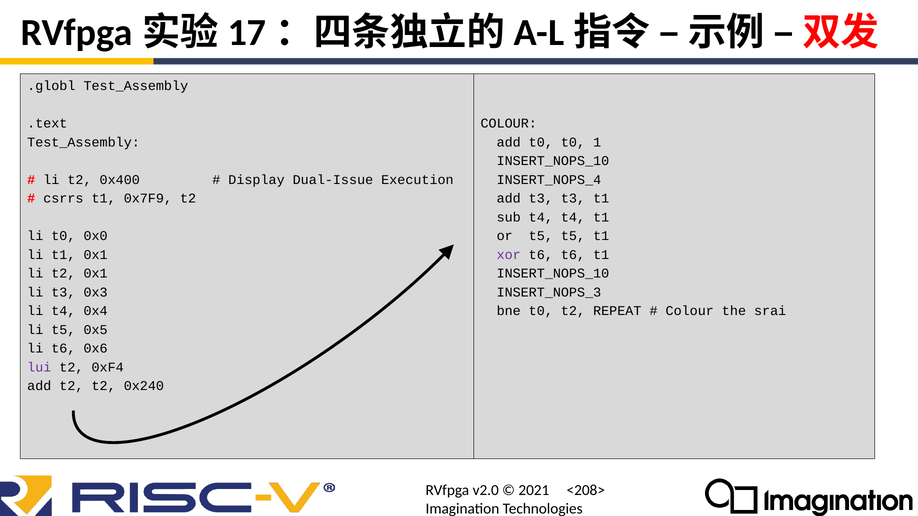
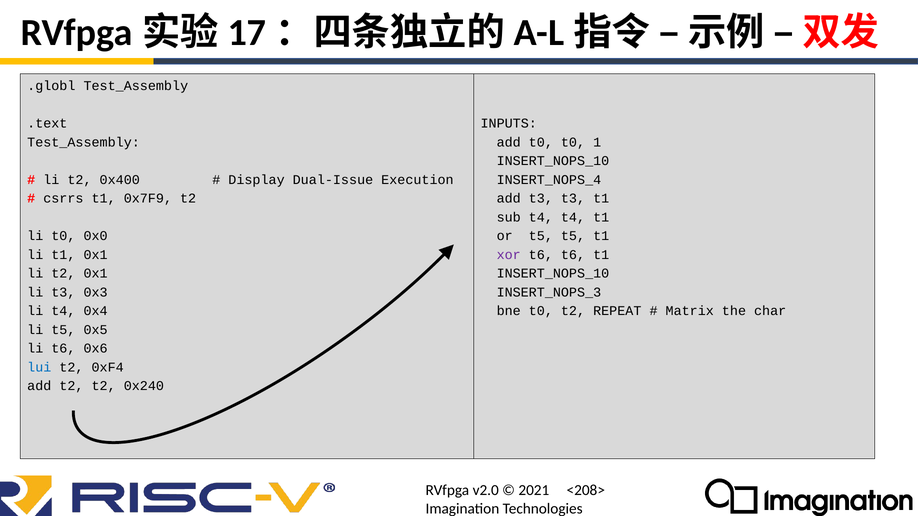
COLOUR at (509, 124): COLOUR -> INPUTS
Colour at (690, 311): Colour -> Matrix
srai: srai -> char
lui colour: purple -> blue
